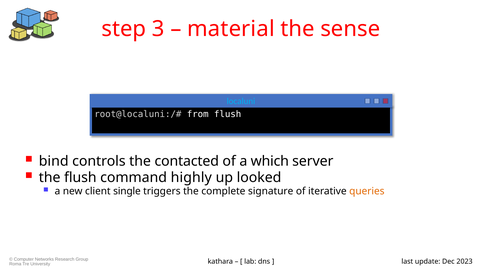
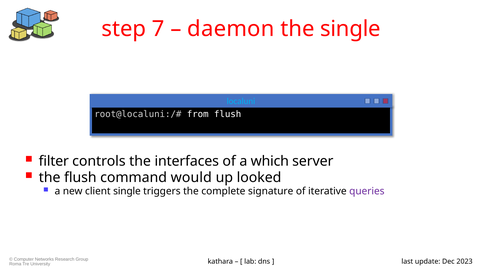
3: 3 -> 7
material: material -> daemon
the sense: sense -> single
bind: bind -> filter
contacted: contacted -> interfaces
highly: highly -> would
queries colour: orange -> purple
